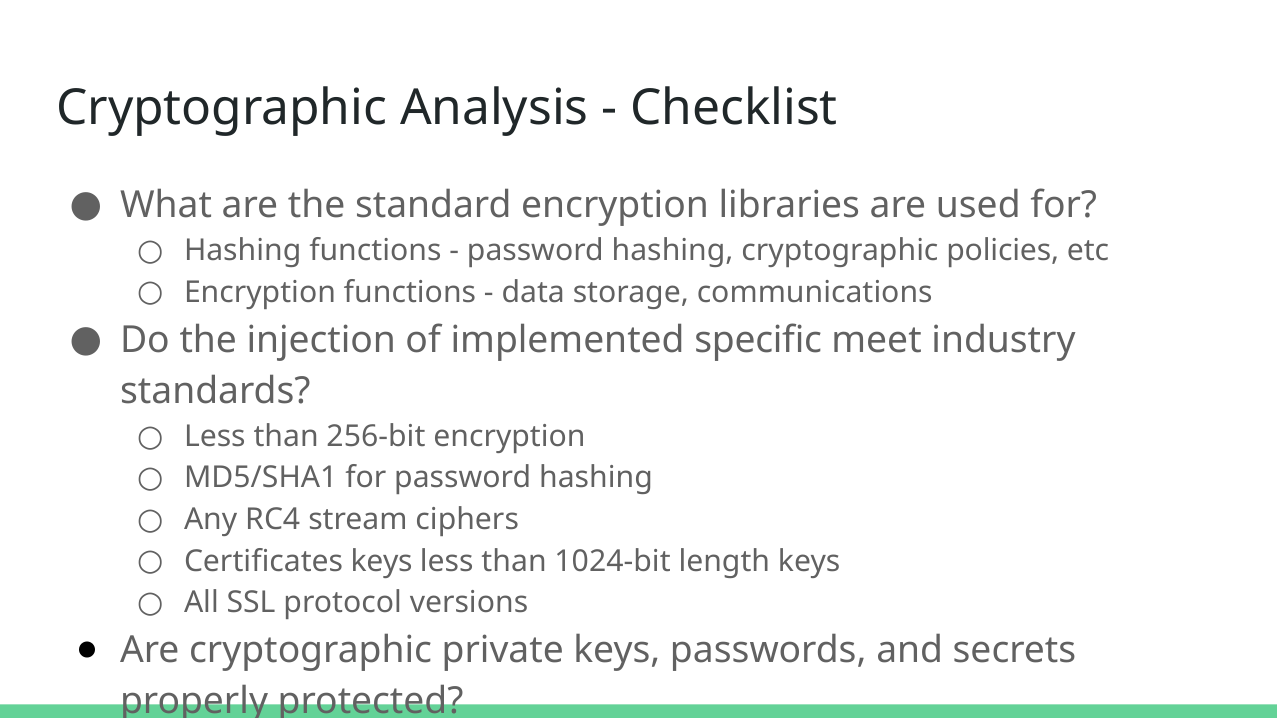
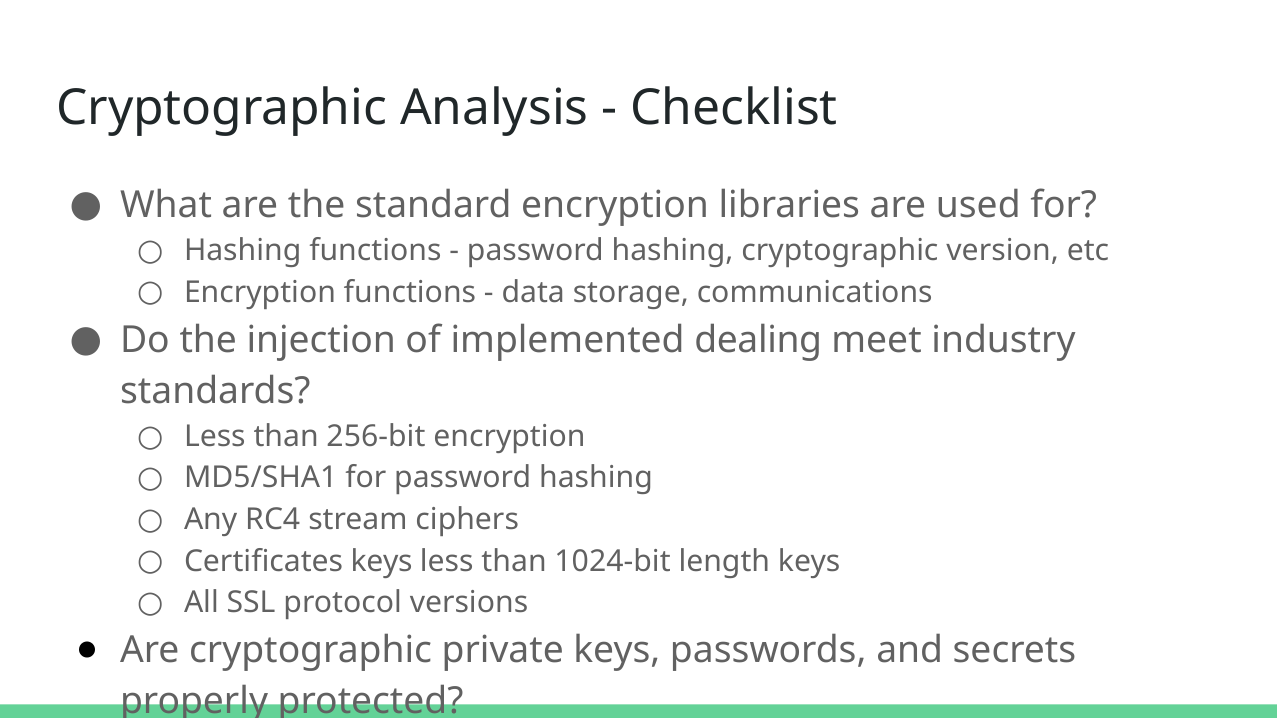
policies: policies -> version
specific: specific -> dealing
